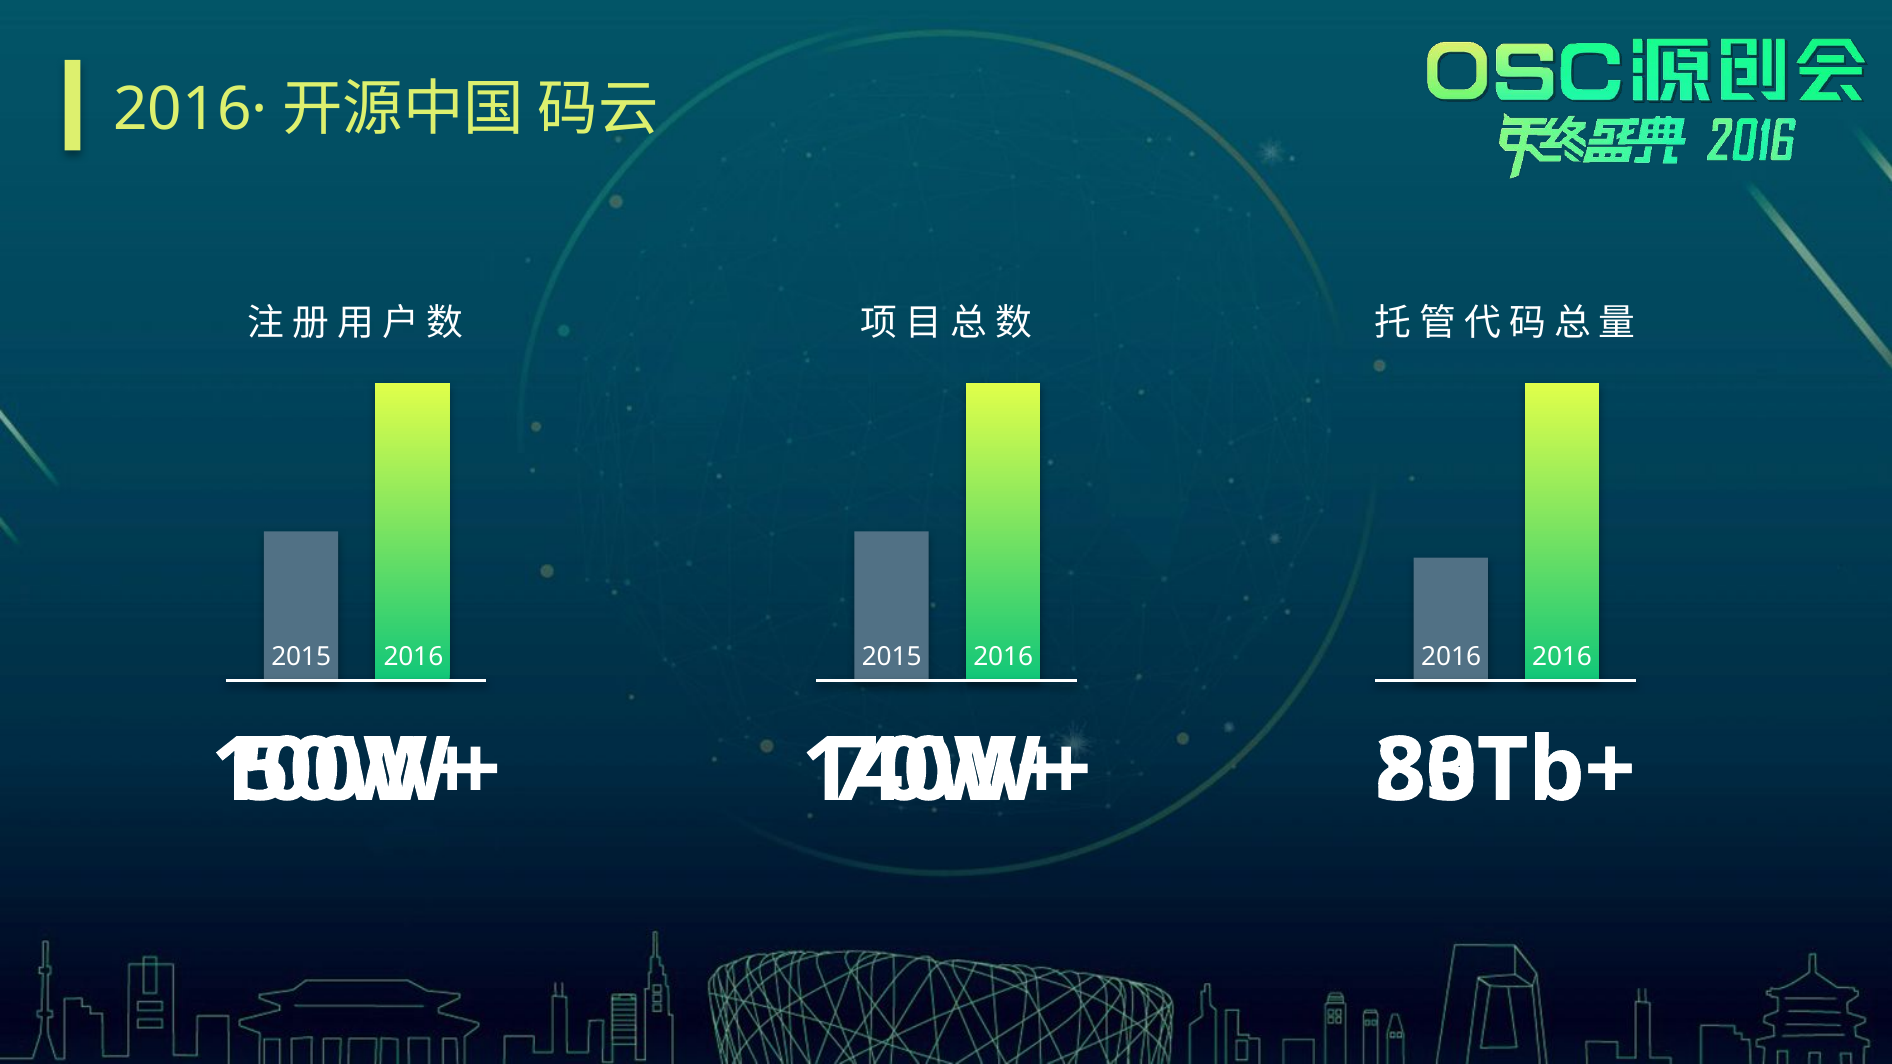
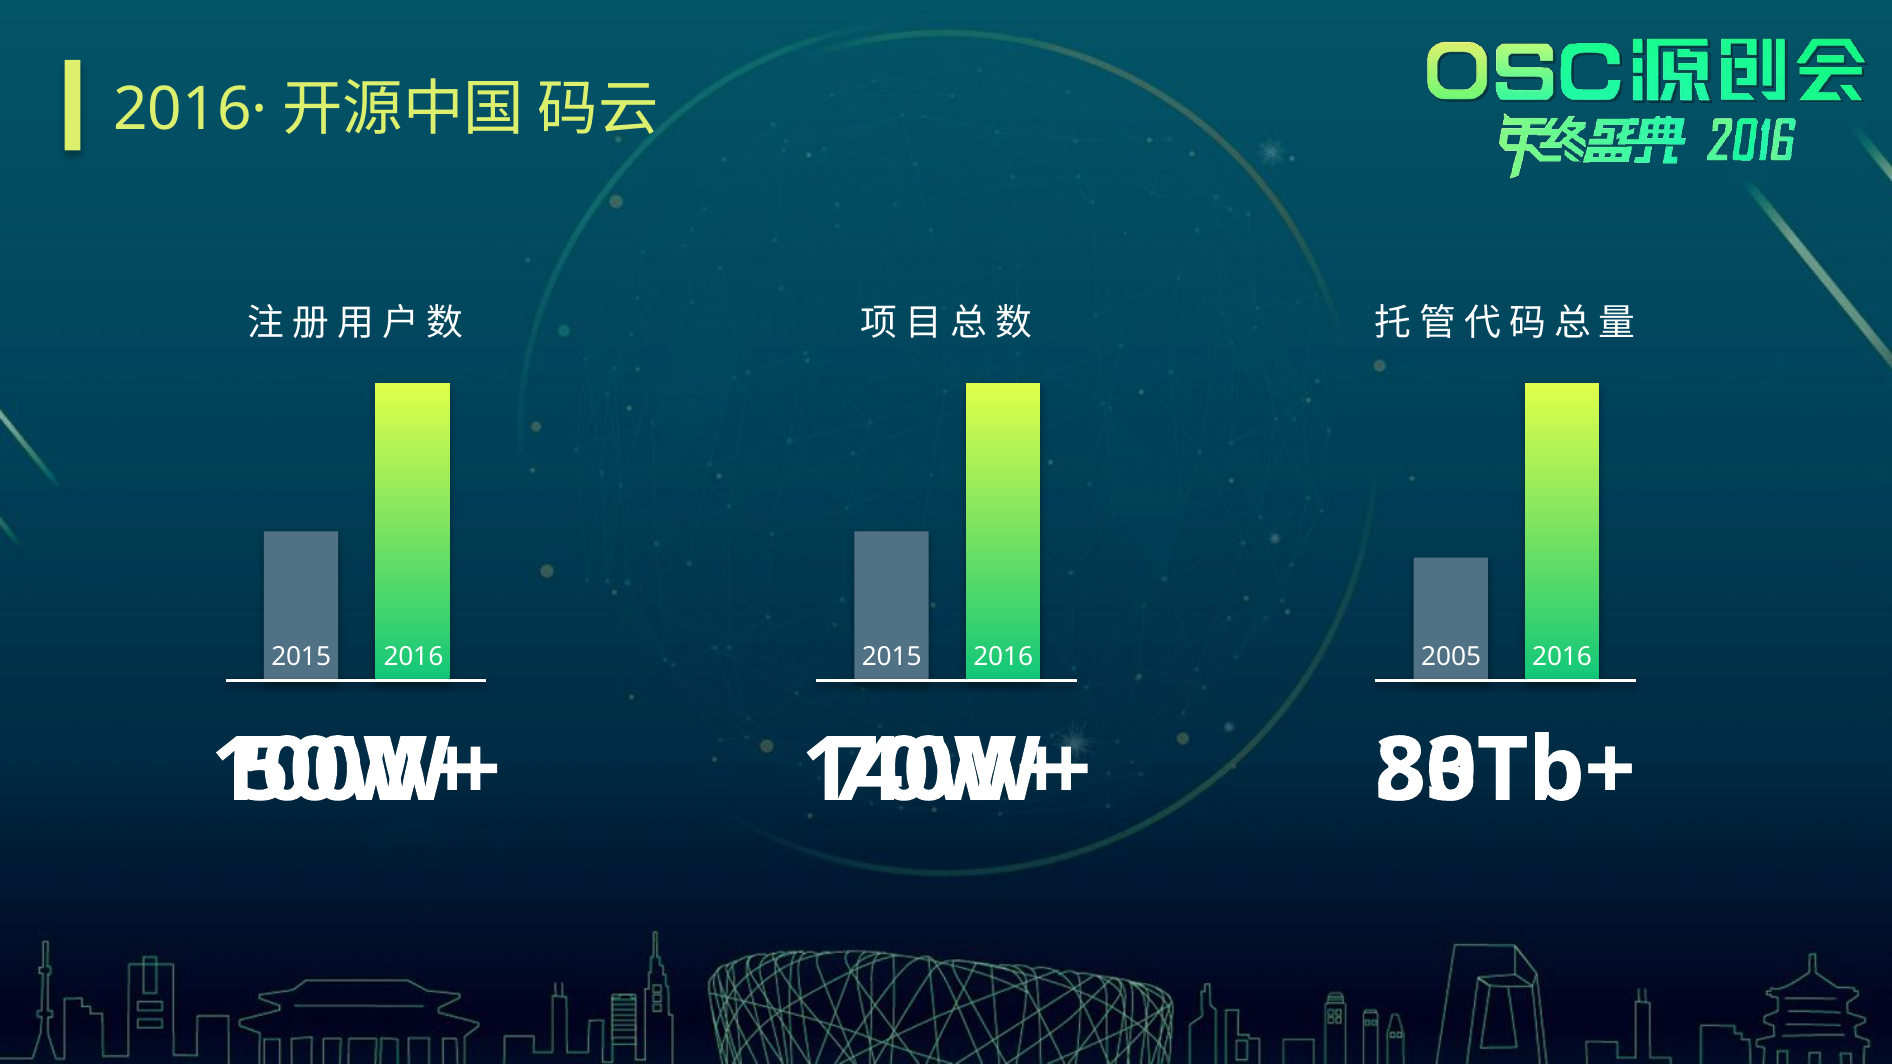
2016 at (1451, 657): 2016 -> 2005
